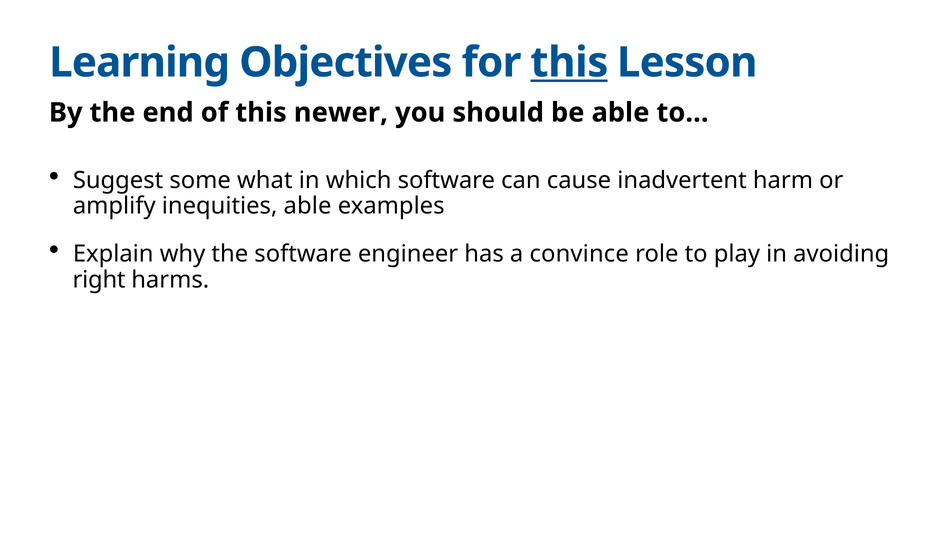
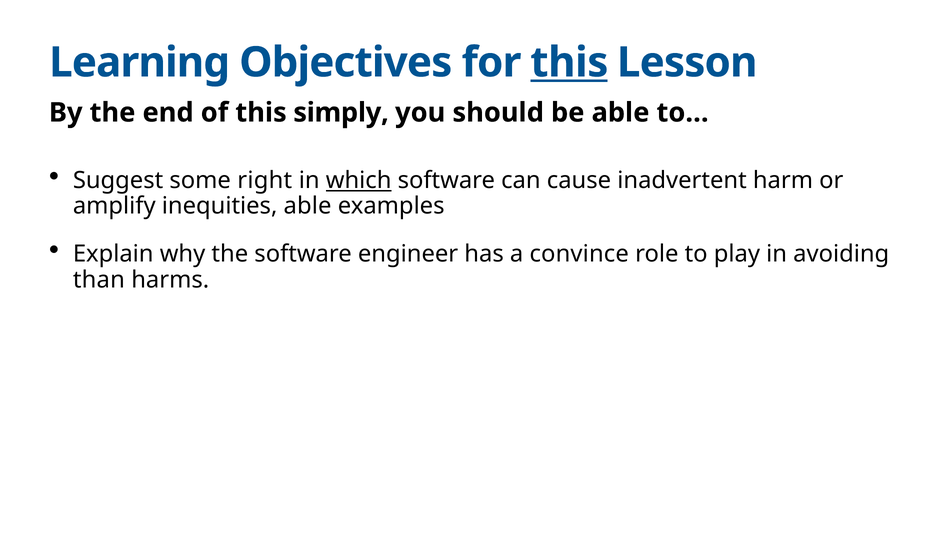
newer: newer -> simply
what: what -> right
which underline: none -> present
right: right -> than
